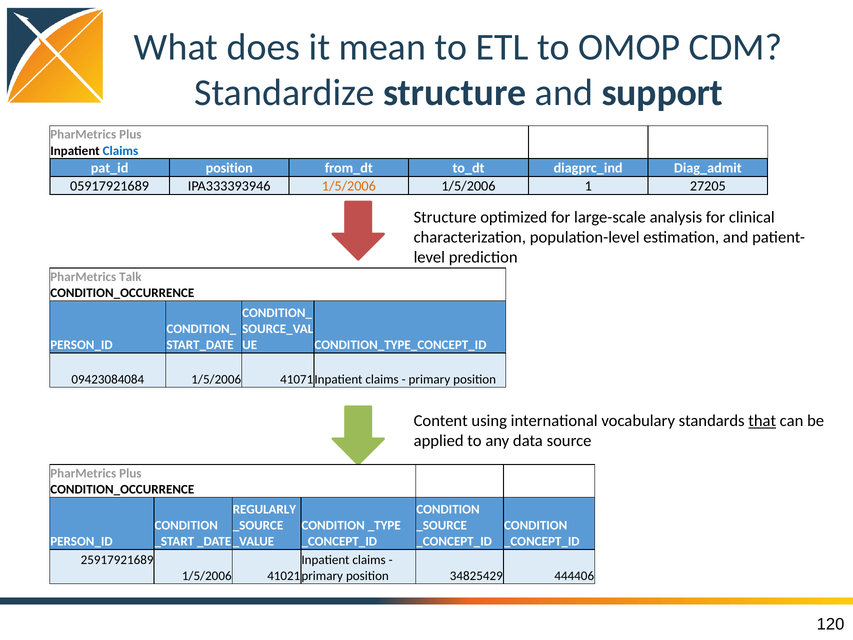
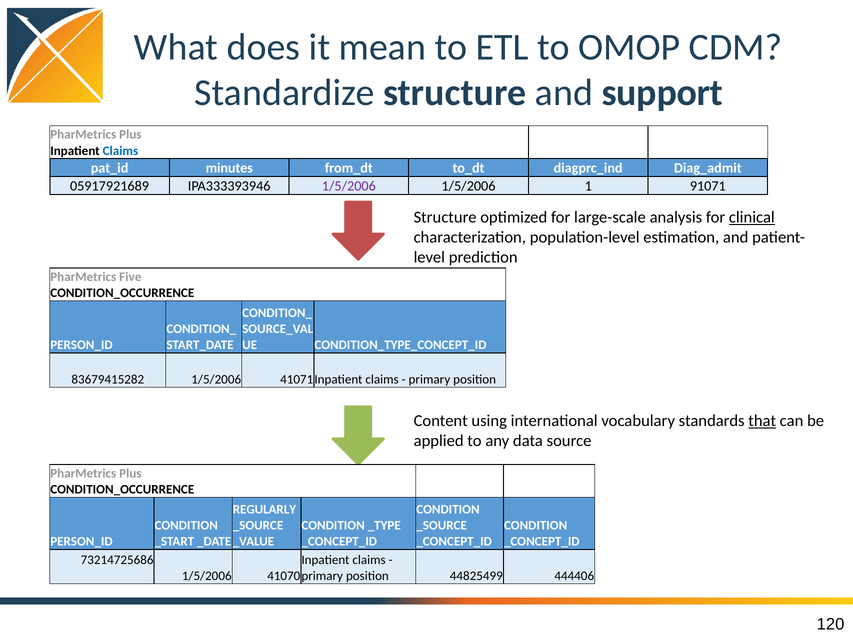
position at (229, 168): position -> minutes
1/5/2006 at (349, 186) colour: orange -> purple
27205: 27205 -> 91071
clinical underline: none -> present
Talk: Talk -> Five
09423084084: 09423084084 -> 83679415282
25917921689: 25917921689 -> 73214725686
41021: 41021 -> 41070
34825429: 34825429 -> 44825499
